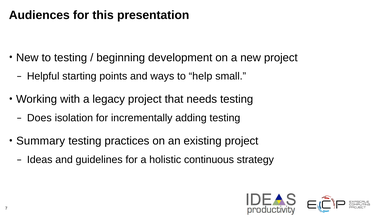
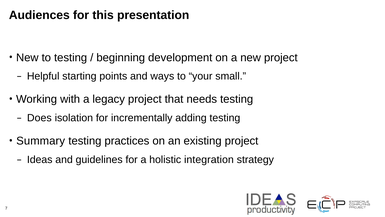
help: help -> your
continuous: continuous -> integration
